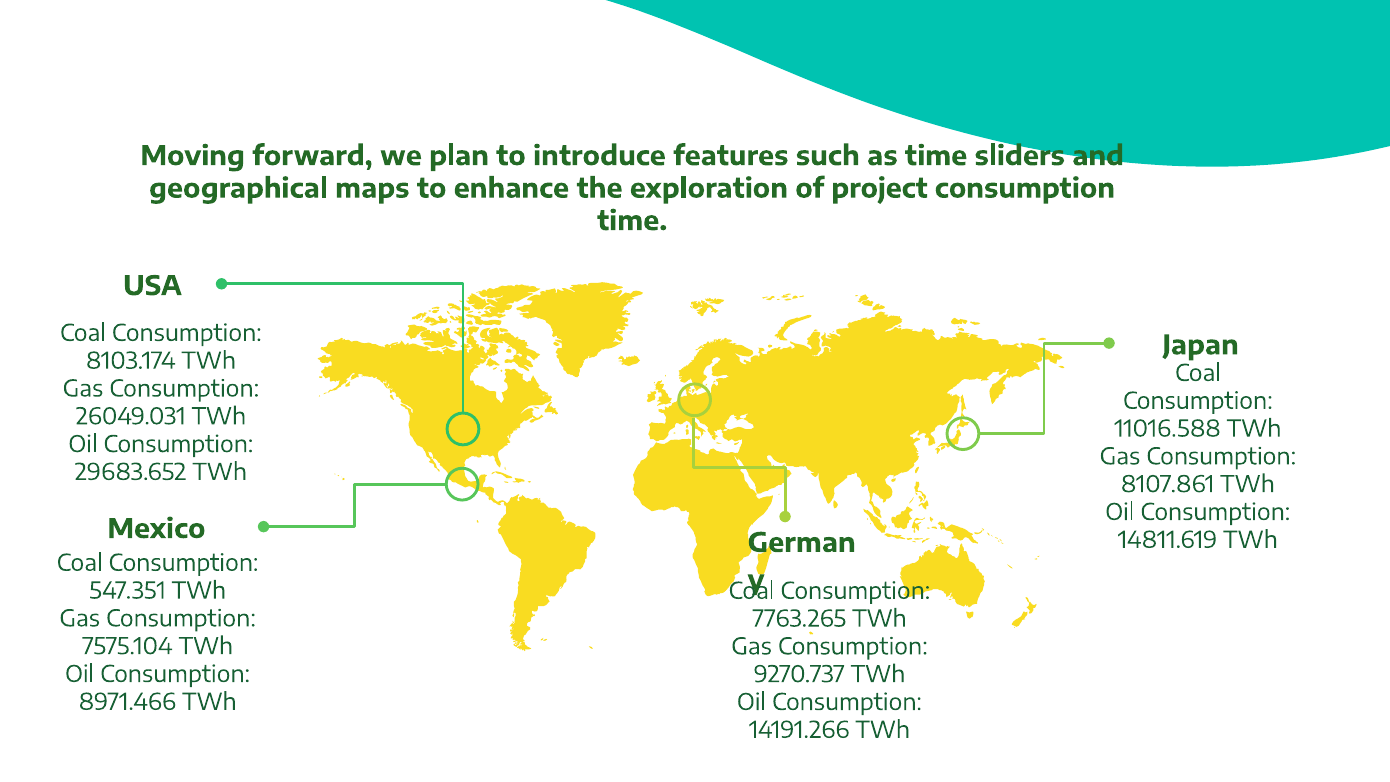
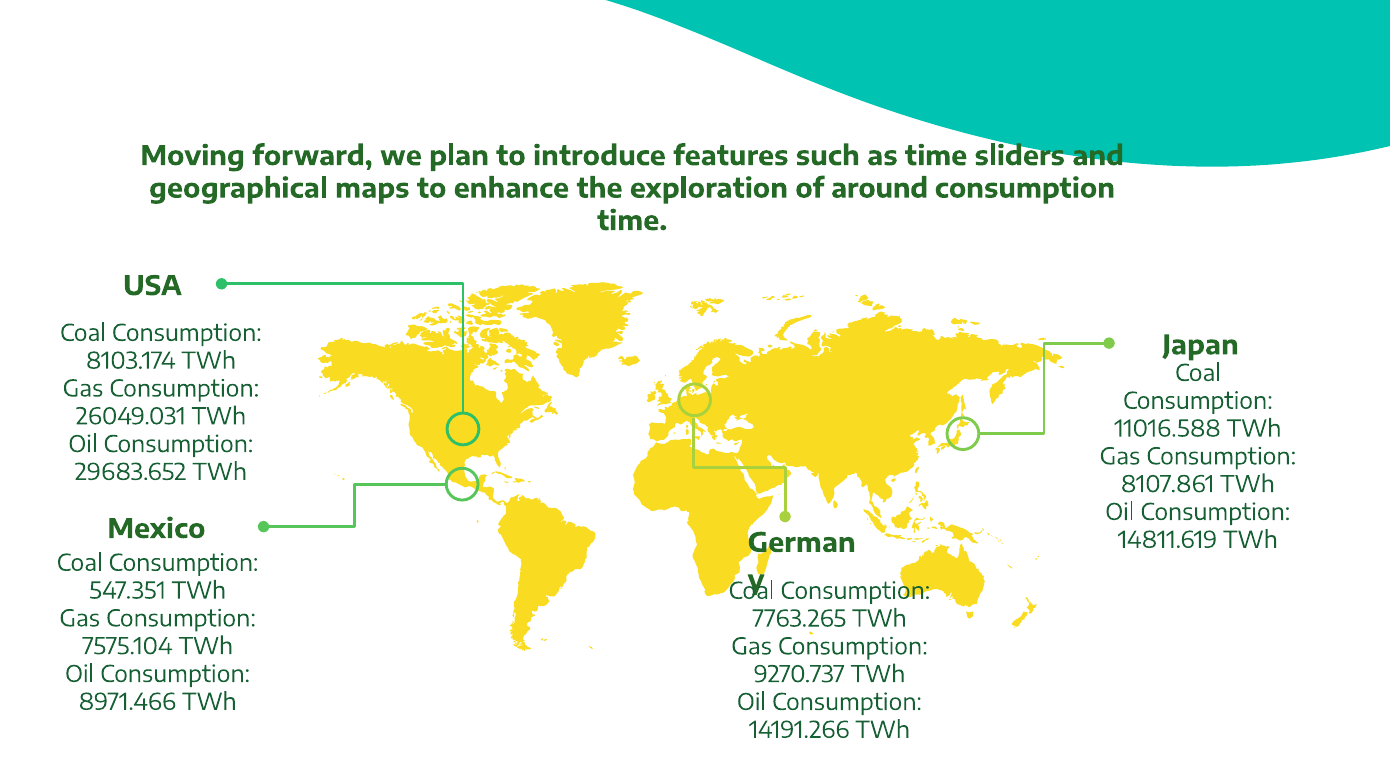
project: project -> around
